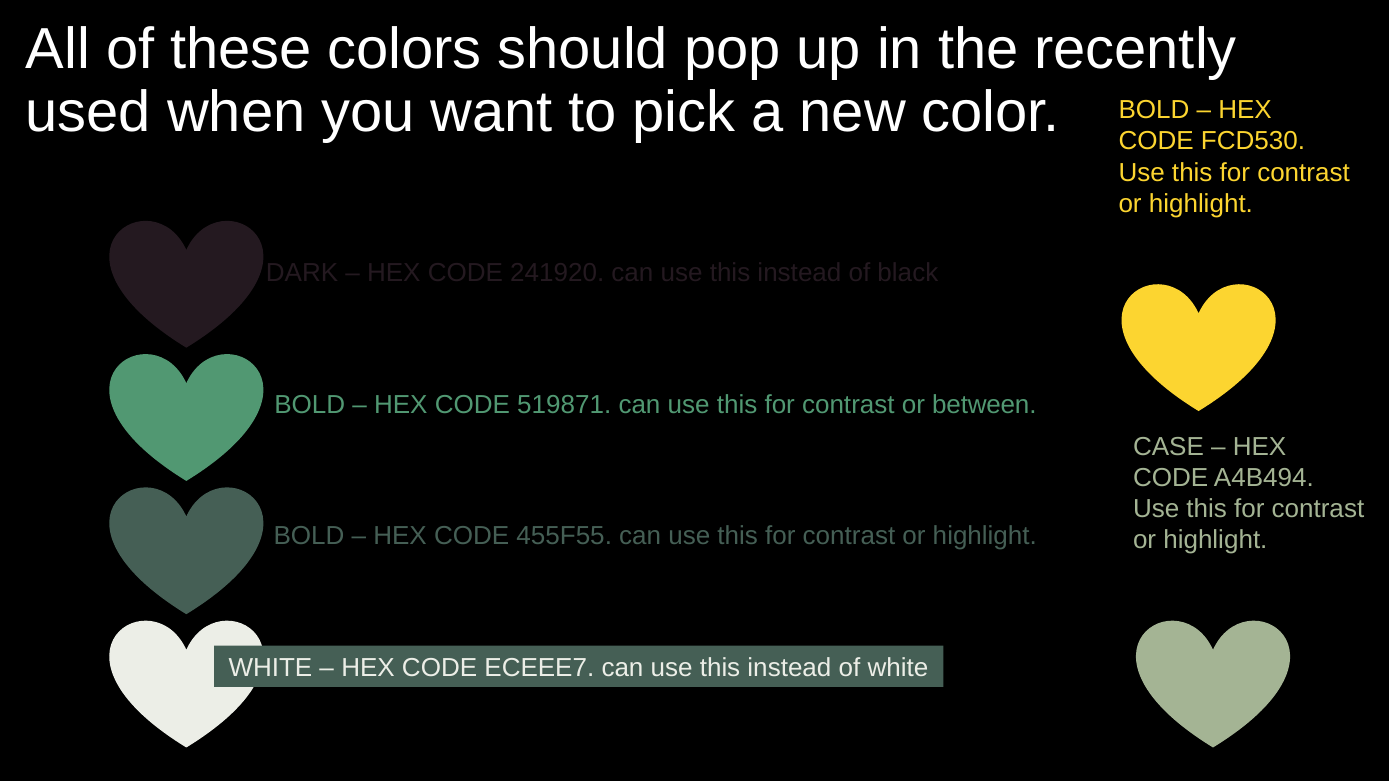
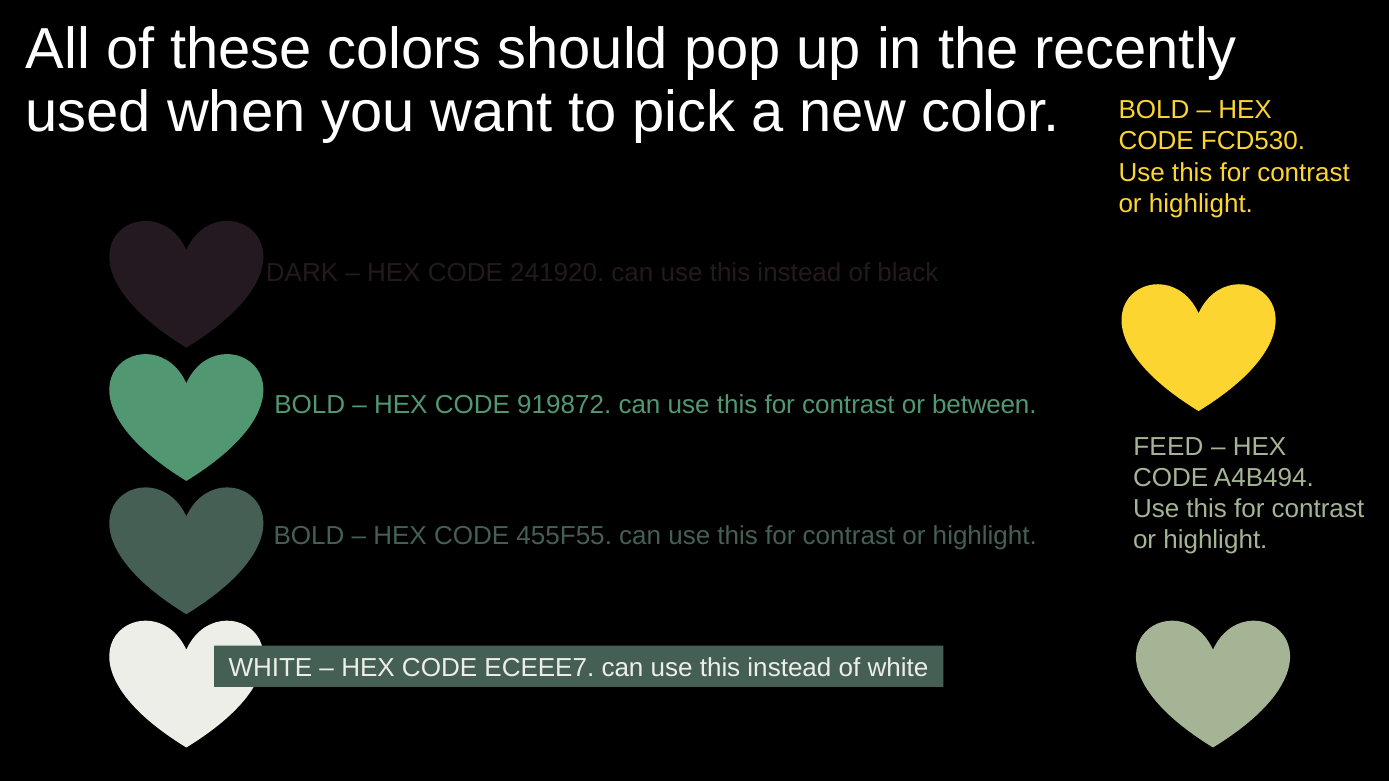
519871: 519871 -> 919872
CASE: CASE -> FEED
